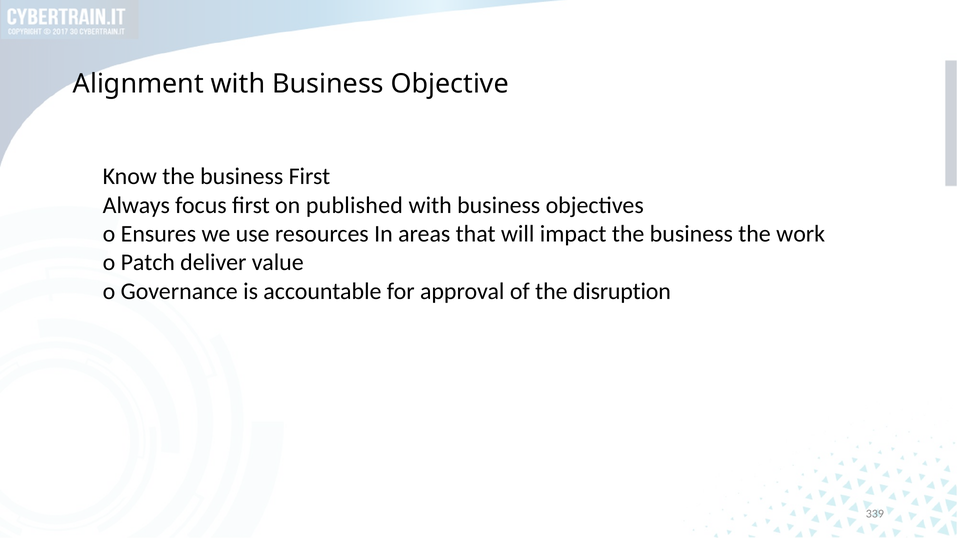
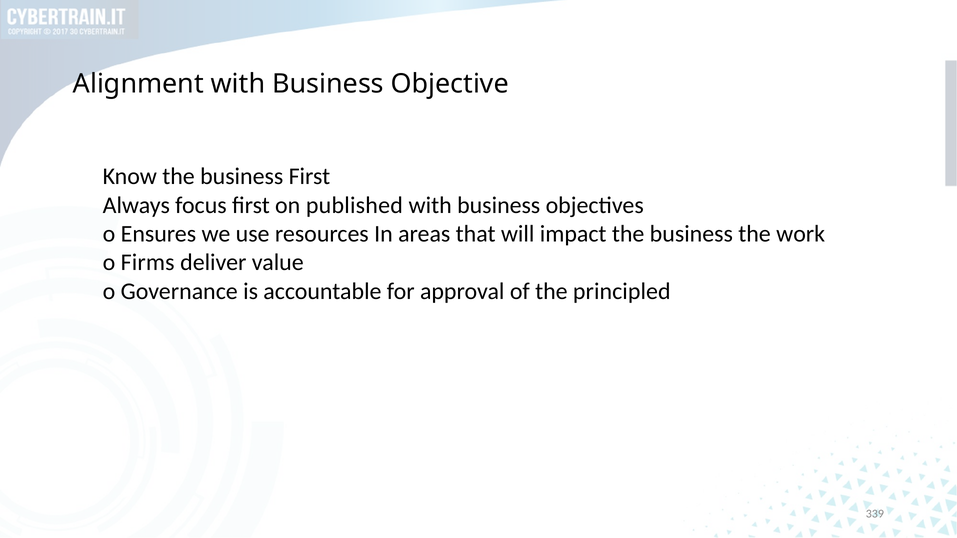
Patch: Patch -> Firms
disruption: disruption -> principled
